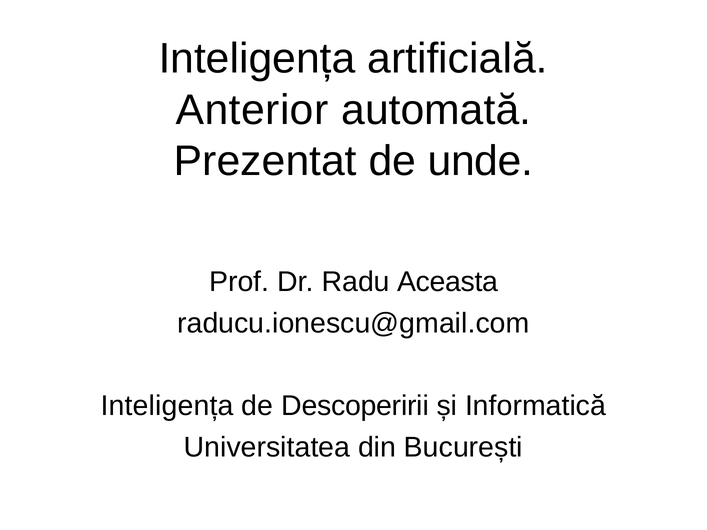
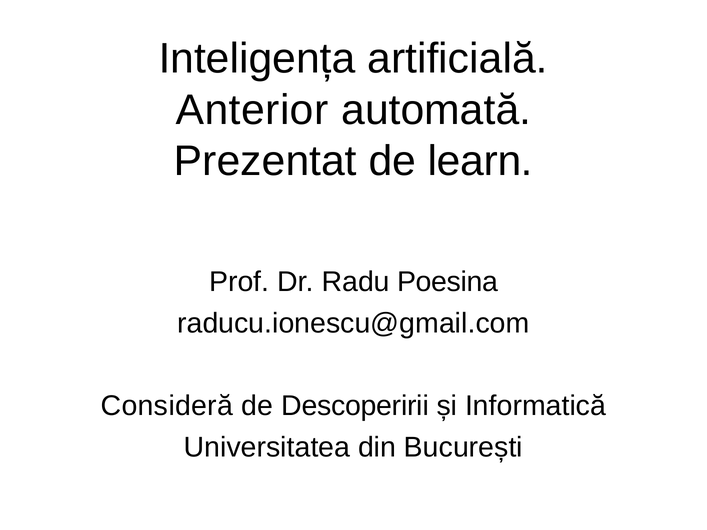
unde: unde -> learn
Aceasta: Aceasta -> Poesina
Inteligența at (167, 406): Inteligența -> Consideră
